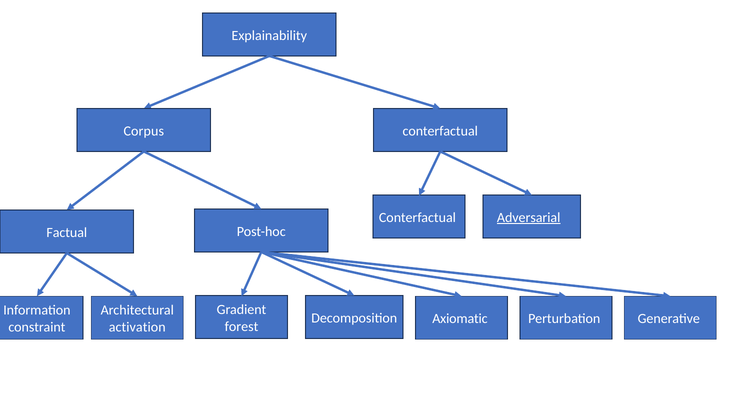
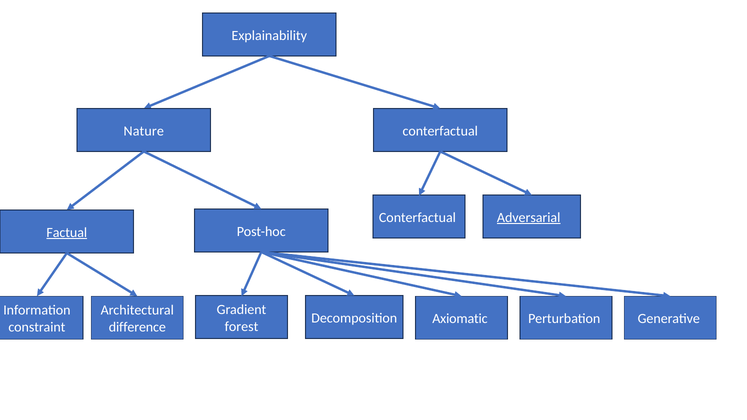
Corpus: Corpus -> Nature
Factual underline: none -> present
activation: activation -> difference
